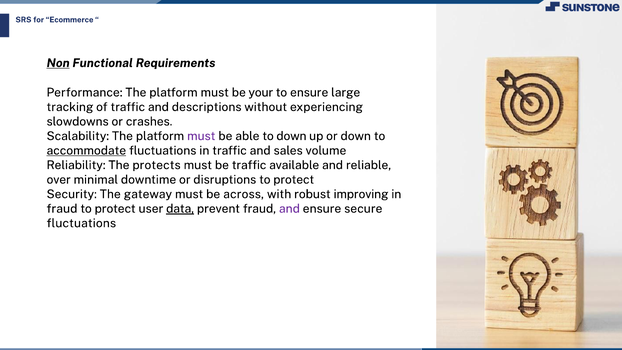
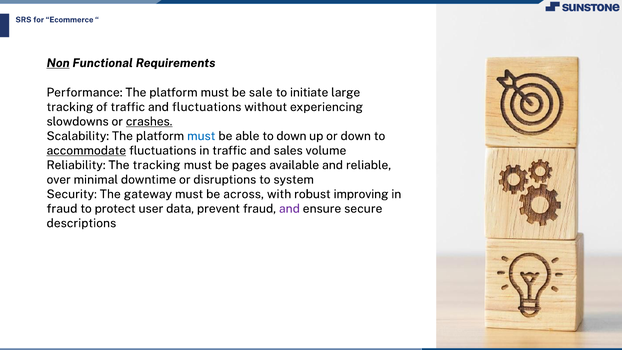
your: your -> sale
to ensure: ensure -> initiate
and descriptions: descriptions -> fluctuations
crashes underline: none -> present
must at (201, 136) colour: purple -> blue
The protects: protects -> tracking
be traffic: traffic -> pages
disruptions to protect: protect -> system
data underline: present -> none
fluctuations at (81, 223): fluctuations -> descriptions
